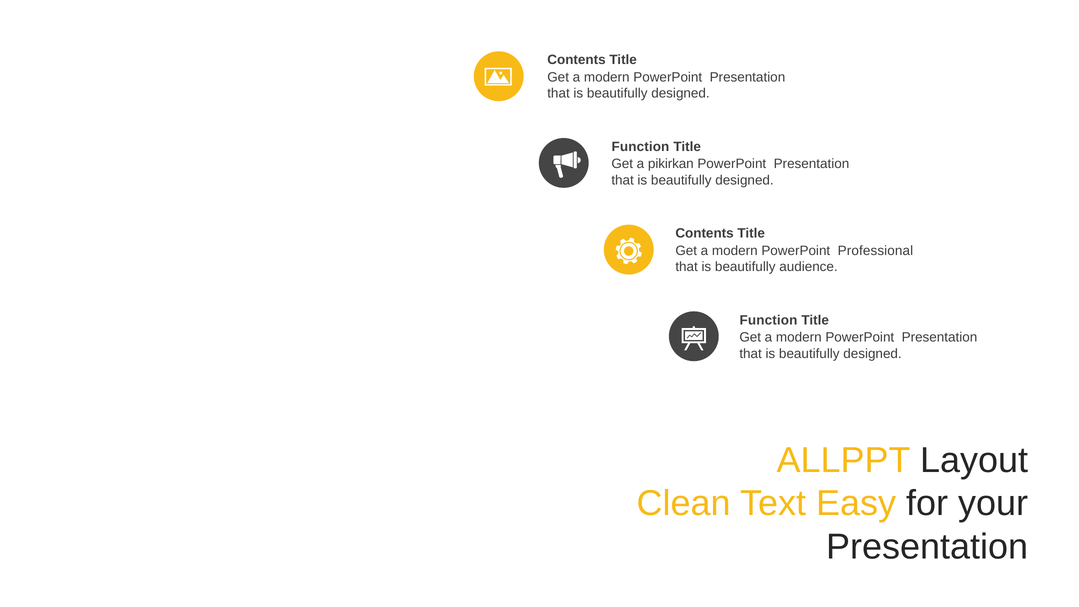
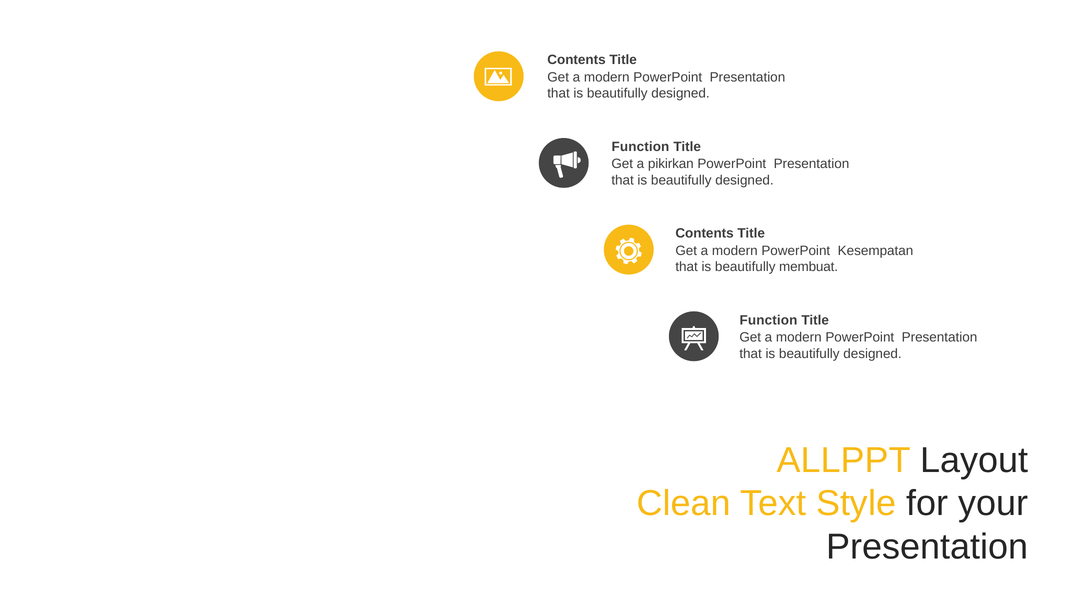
Professional: Professional -> Kesempatan
audience: audience -> membuat
Easy: Easy -> Style
